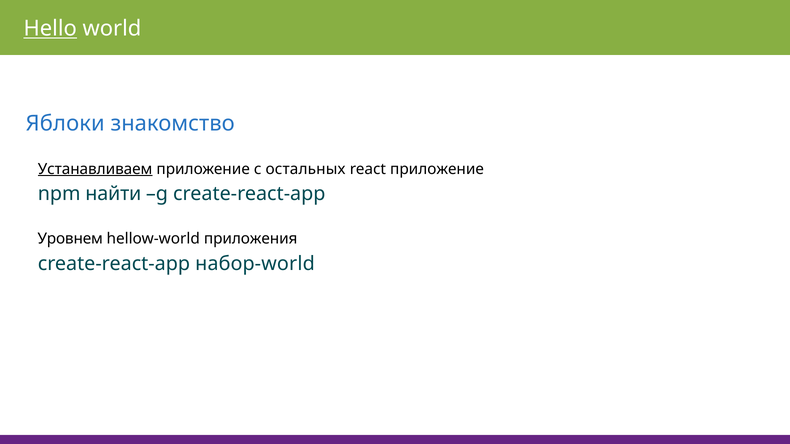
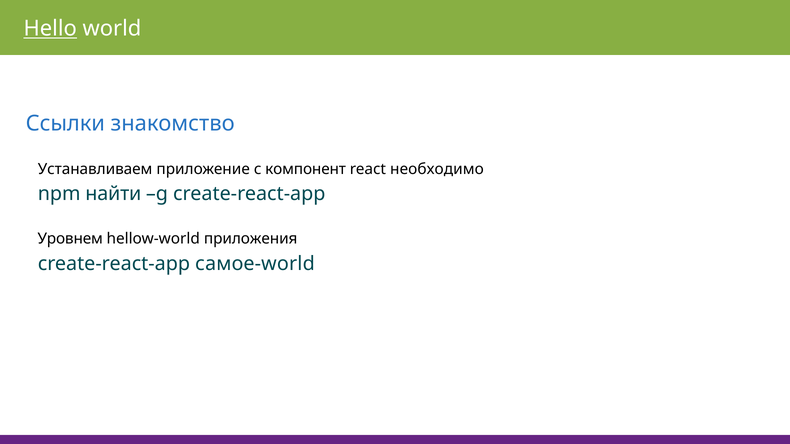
Яблоки: Яблоки -> Ссылки
Устанавливаем underline: present -> none
остальных: остальных -> компонент
react приложение: приложение -> необходимо
набор-world: набор-world -> самое-world
